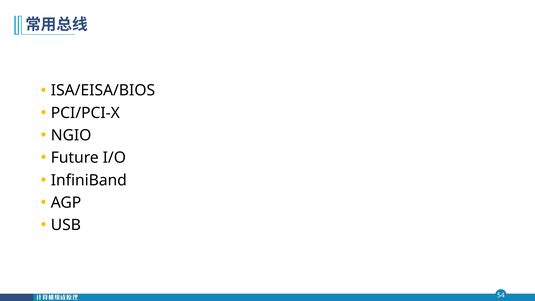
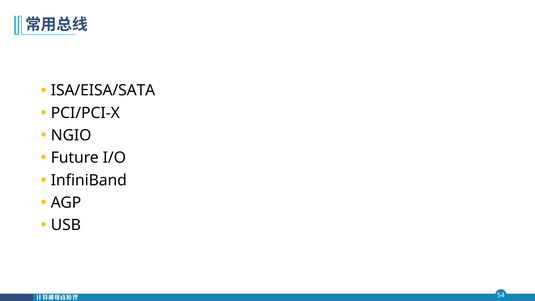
ISA/EISA/BIOS: ISA/EISA/BIOS -> ISA/EISA/SATA
